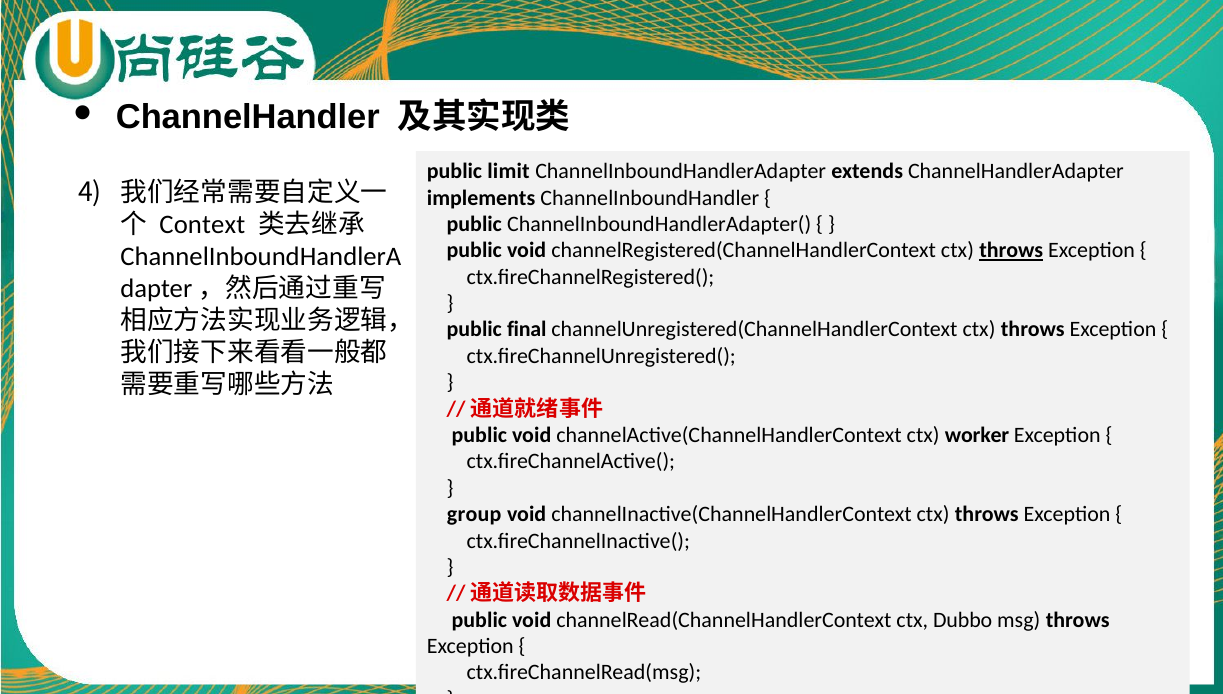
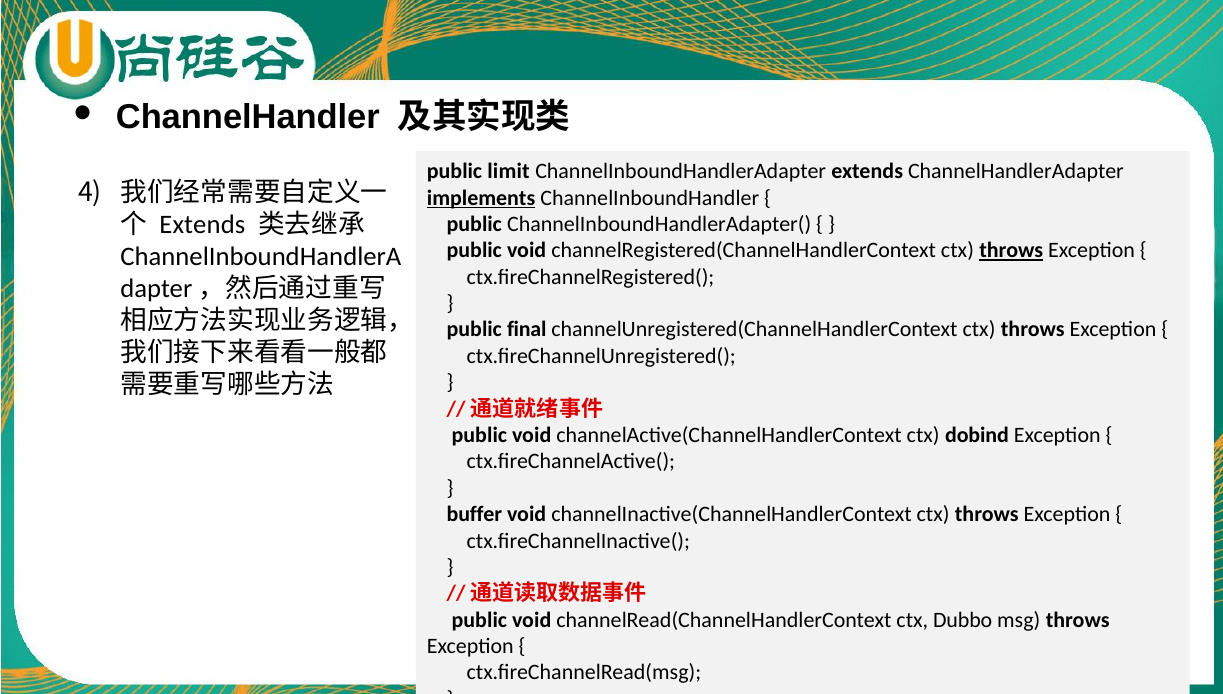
implements underline: none -> present
Context at (202, 224): Context -> Extends
worker: worker -> dobind
group: group -> buffer
